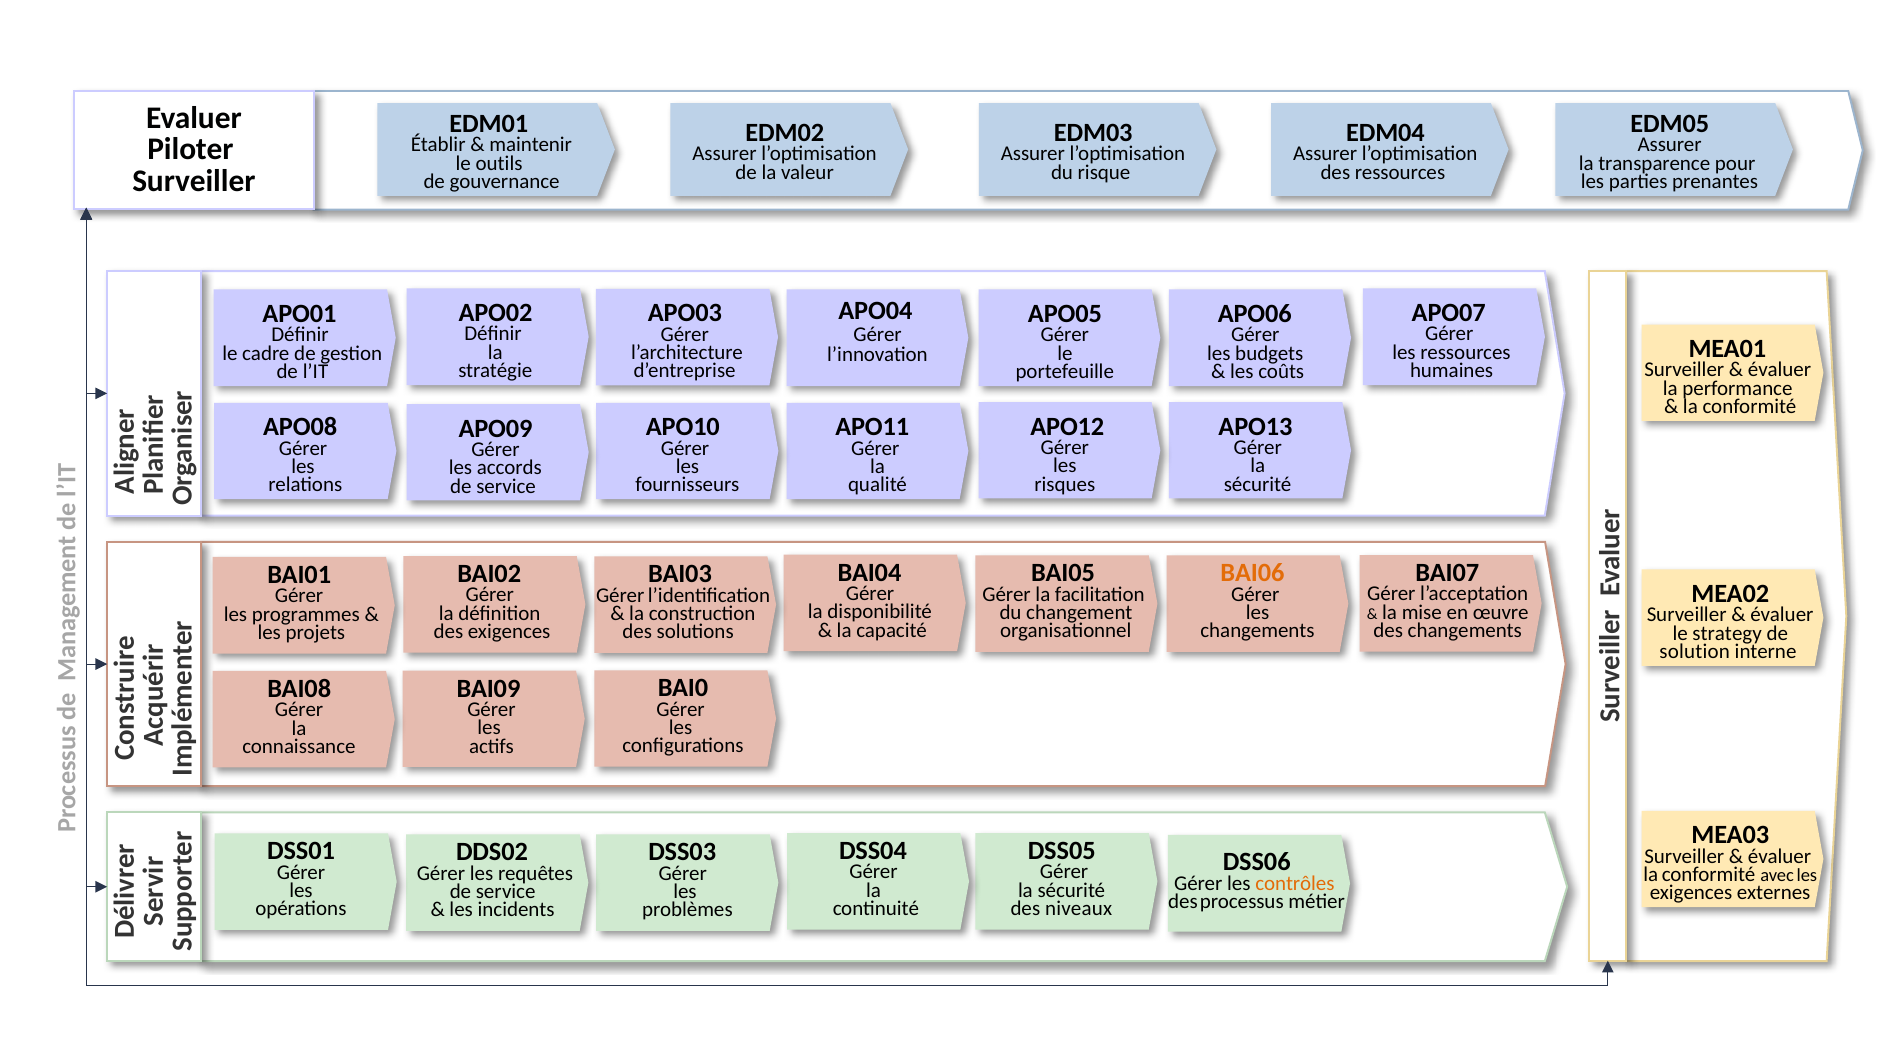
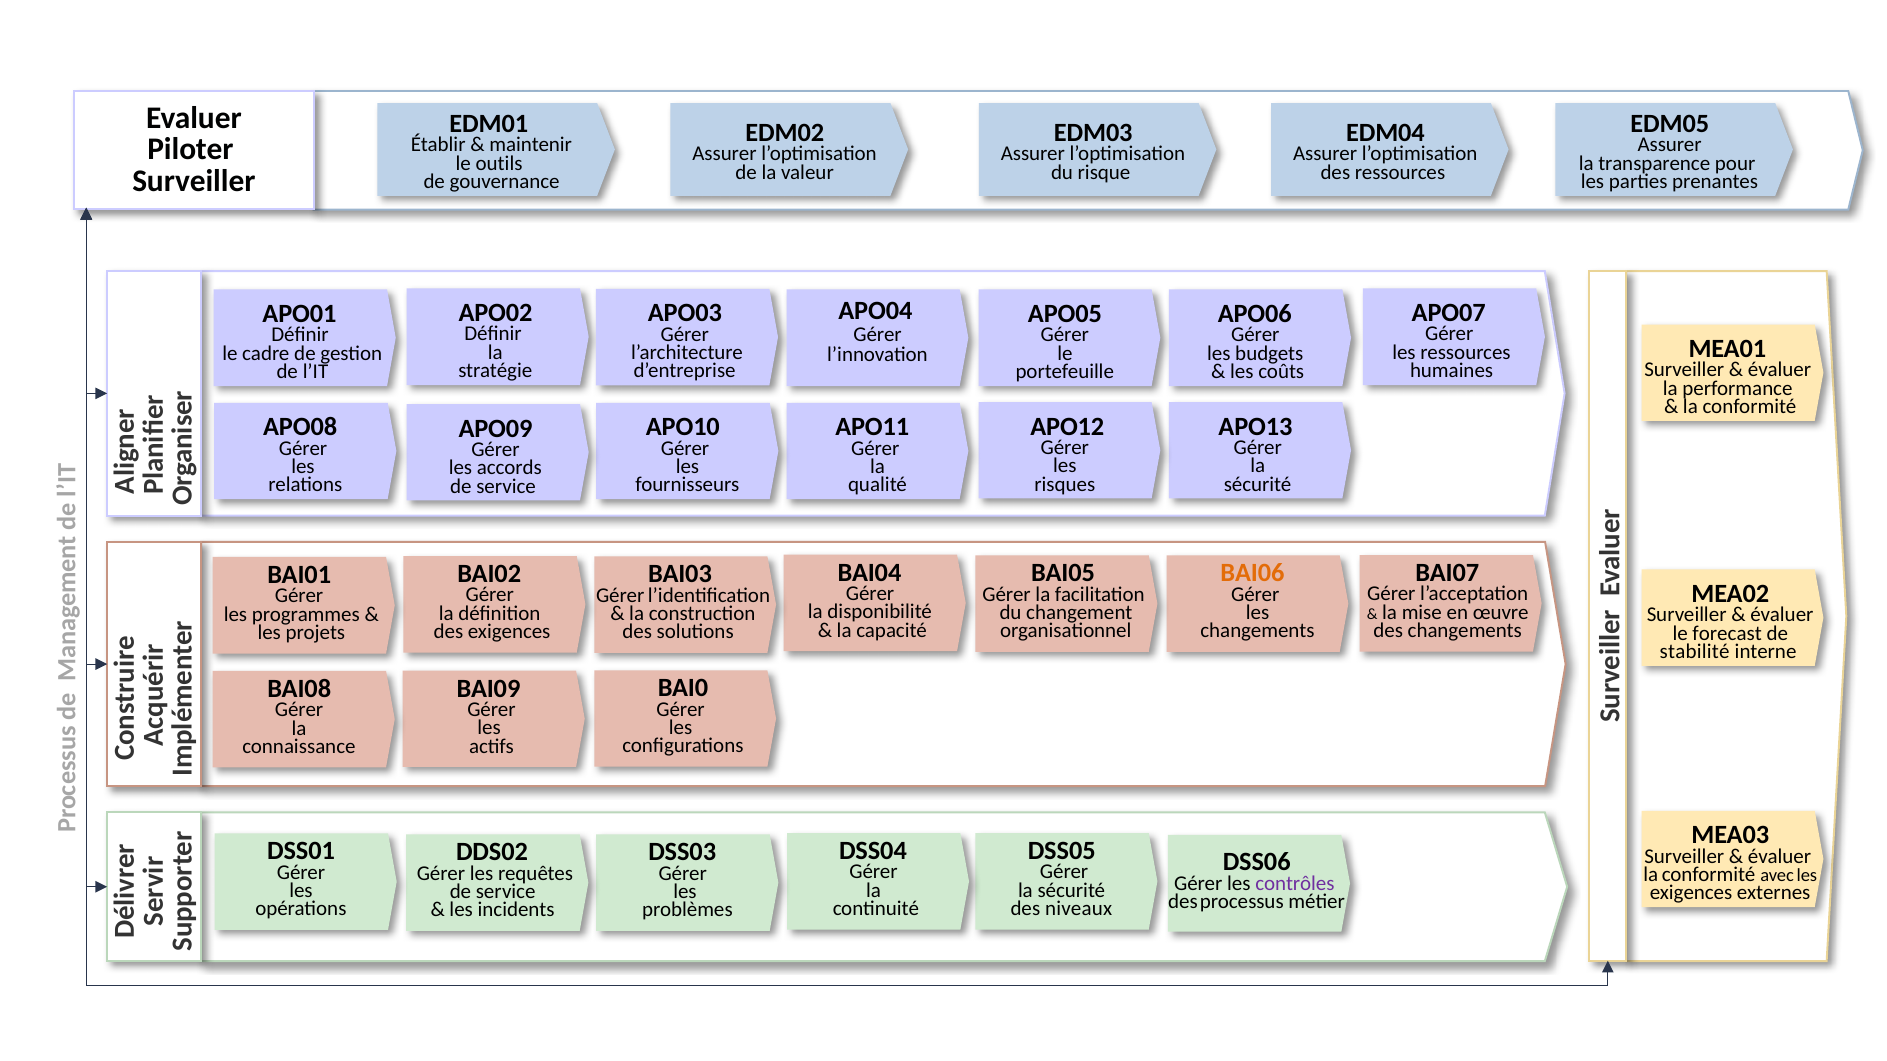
strategy: strategy -> forecast
solution: solution -> stabilité
contrôles colour: orange -> purple
